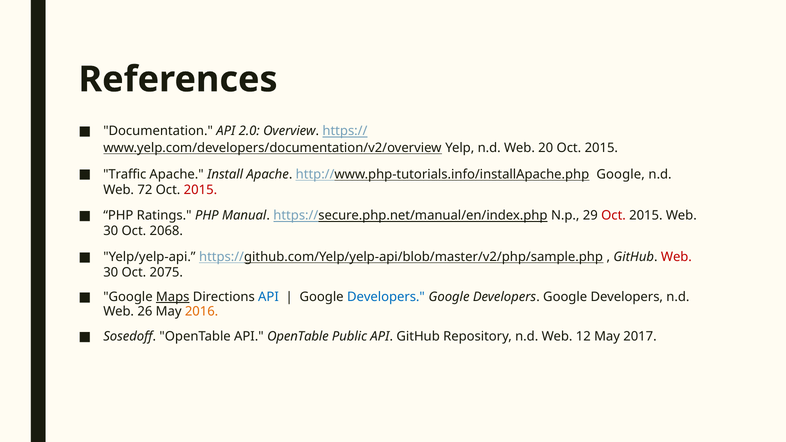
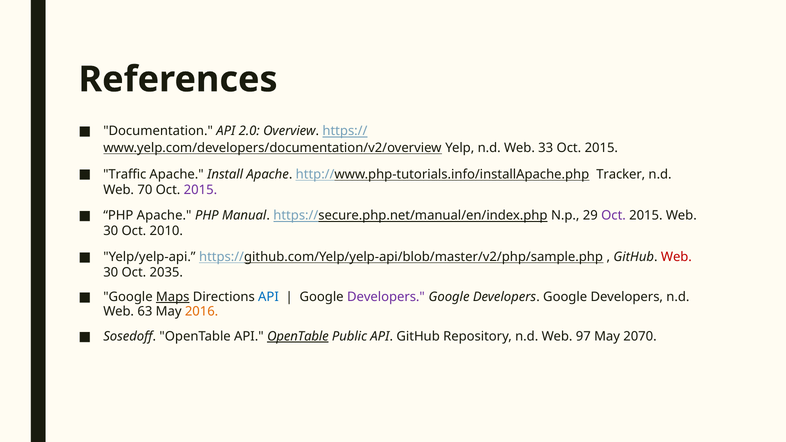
20: 20 -> 33
http://www.php-tutorials.info/installApache.php Google: Google -> Tracker
72: 72 -> 70
2015 at (200, 190) colour: red -> purple
PHP Ratings: Ratings -> Apache
Oct at (613, 216) colour: red -> purple
2068: 2068 -> 2010
2075: 2075 -> 2035
Developers at (386, 297) colour: blue -> purple
26: 26 -> 63
OpenTable at (298, 336) underline: none -> present
12: 12 -> 97
2017: 2017 -> 2070
